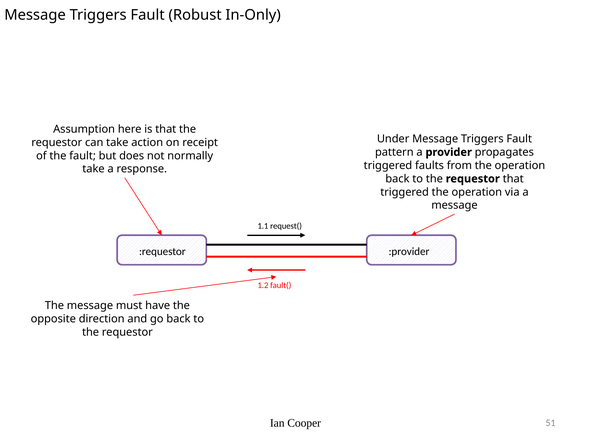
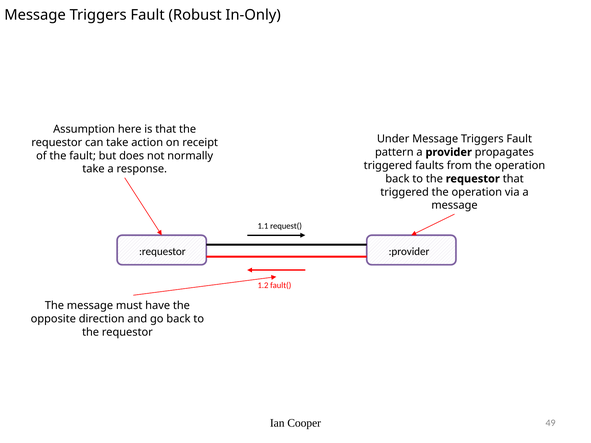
51: 51 -> 49
